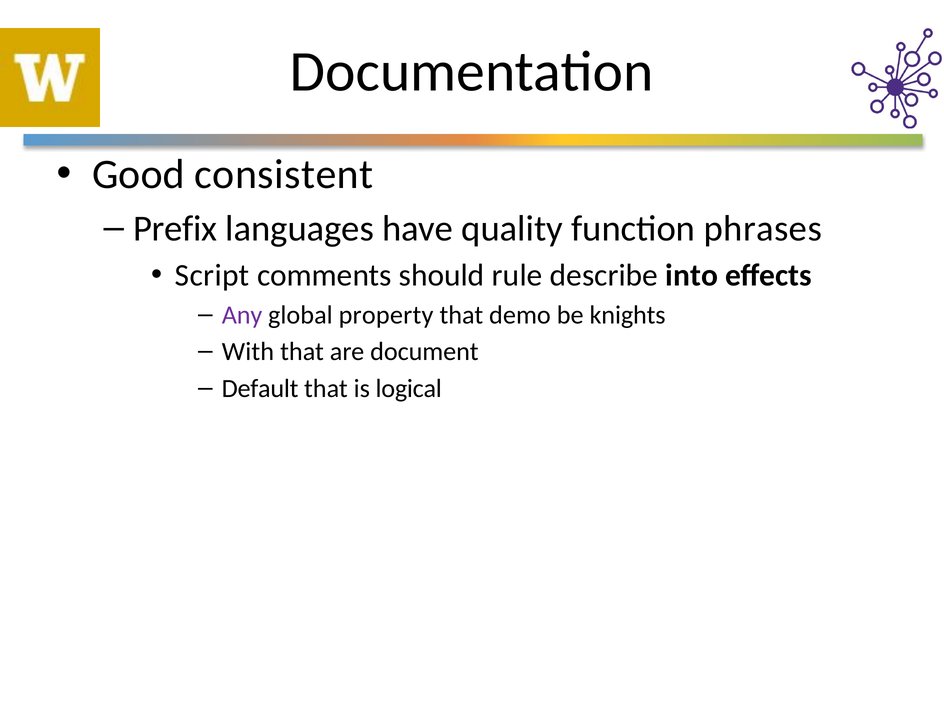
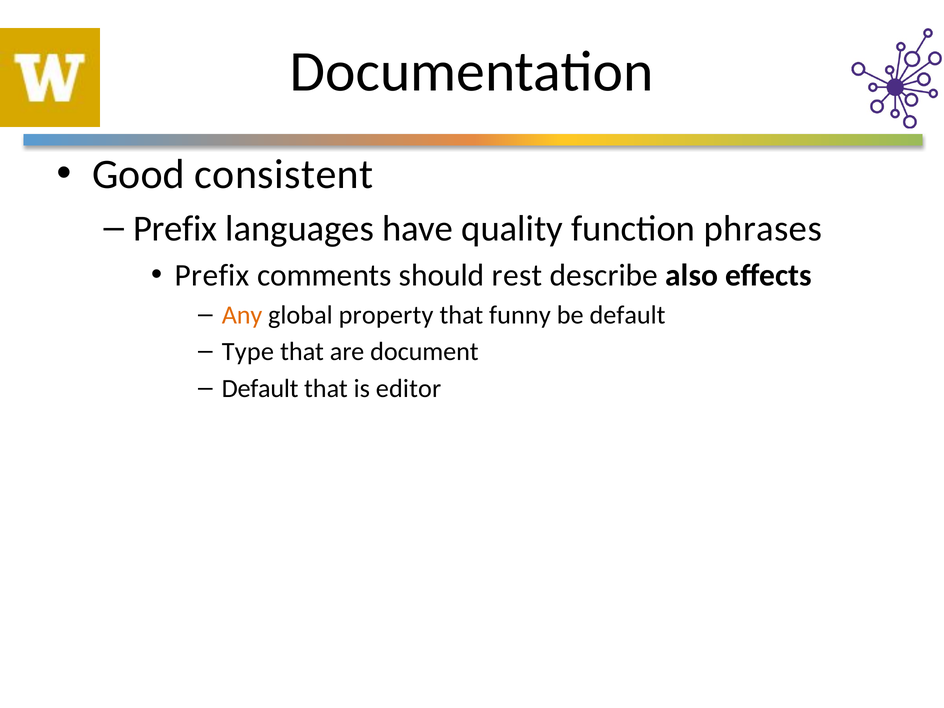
Script at (212, 275): Script -> Prefix
rule: rule -> rest
into: into -> also
Any colour: purple -> orange
demo: demo -> funny
be knights: knights -> default
With: With -> Type
logical: logical -> editor
